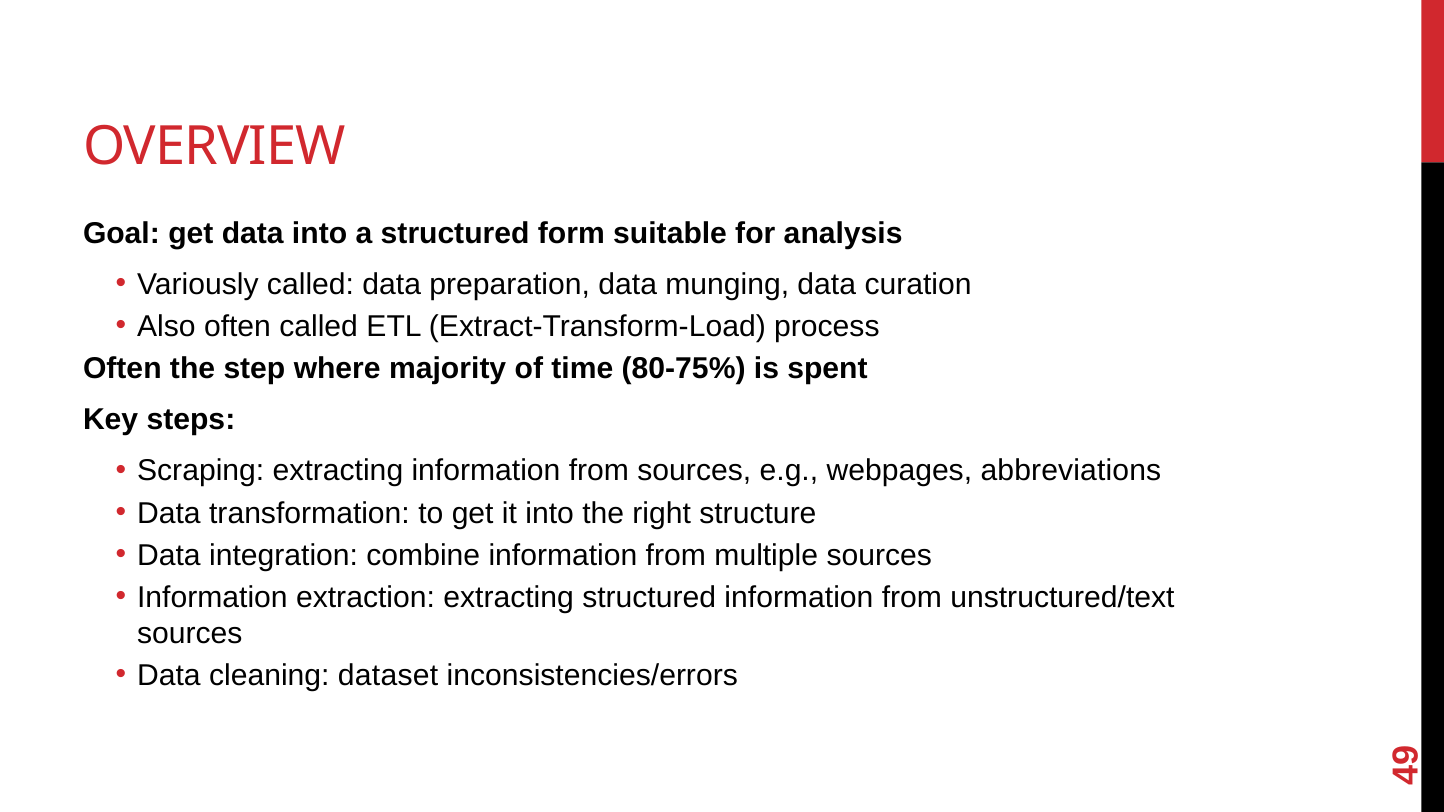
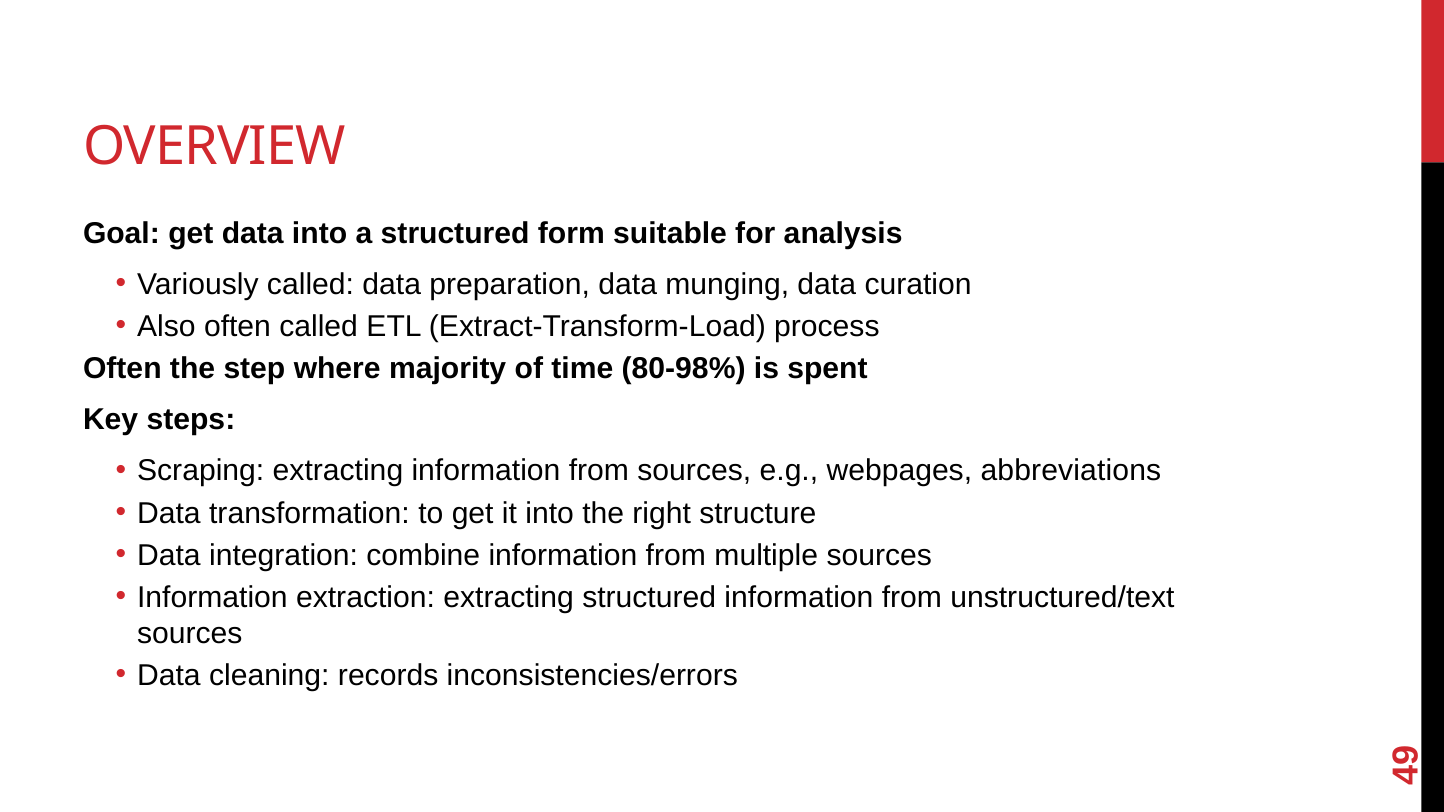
80-75%: 80-75% -> 80-98%
dataset: dataset -> records
